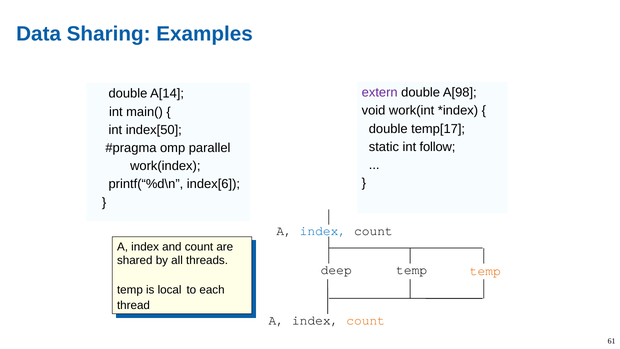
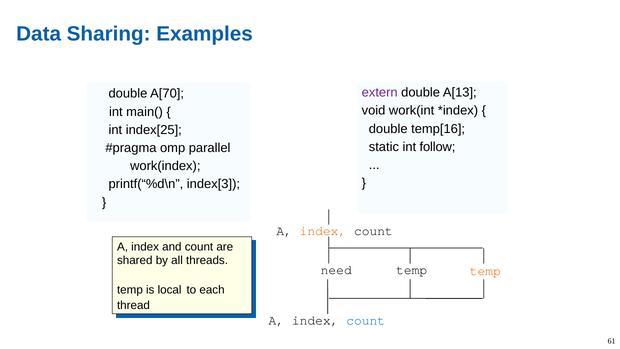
A[98: A[98 -> A[13
A[14: A[14 -> A[70
temp[17: temp[17 -> temp[16
index[50: index[50 -> index[25
index[6: index[6 -> index[3
index at (323, 231) colour: blue -> orange
deep: deep -> need
count at (366, 320) colour: orange -> blue
